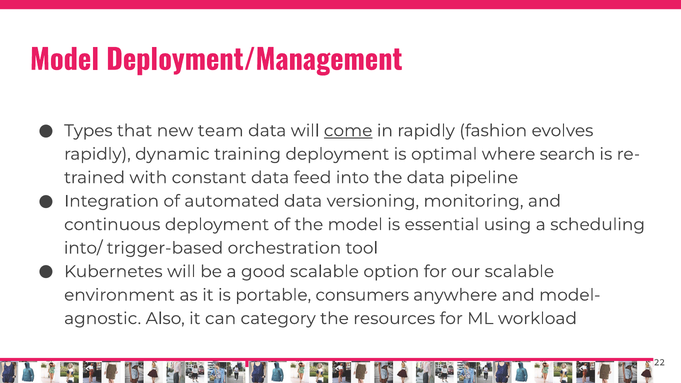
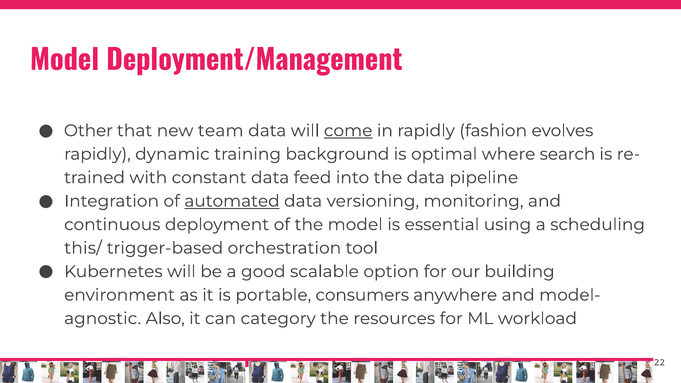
Types: Types -> Other
training deployment: deployment -> background
automated underline: none -> present
into/: into/ -> this/
our scalable: scalable -> building
